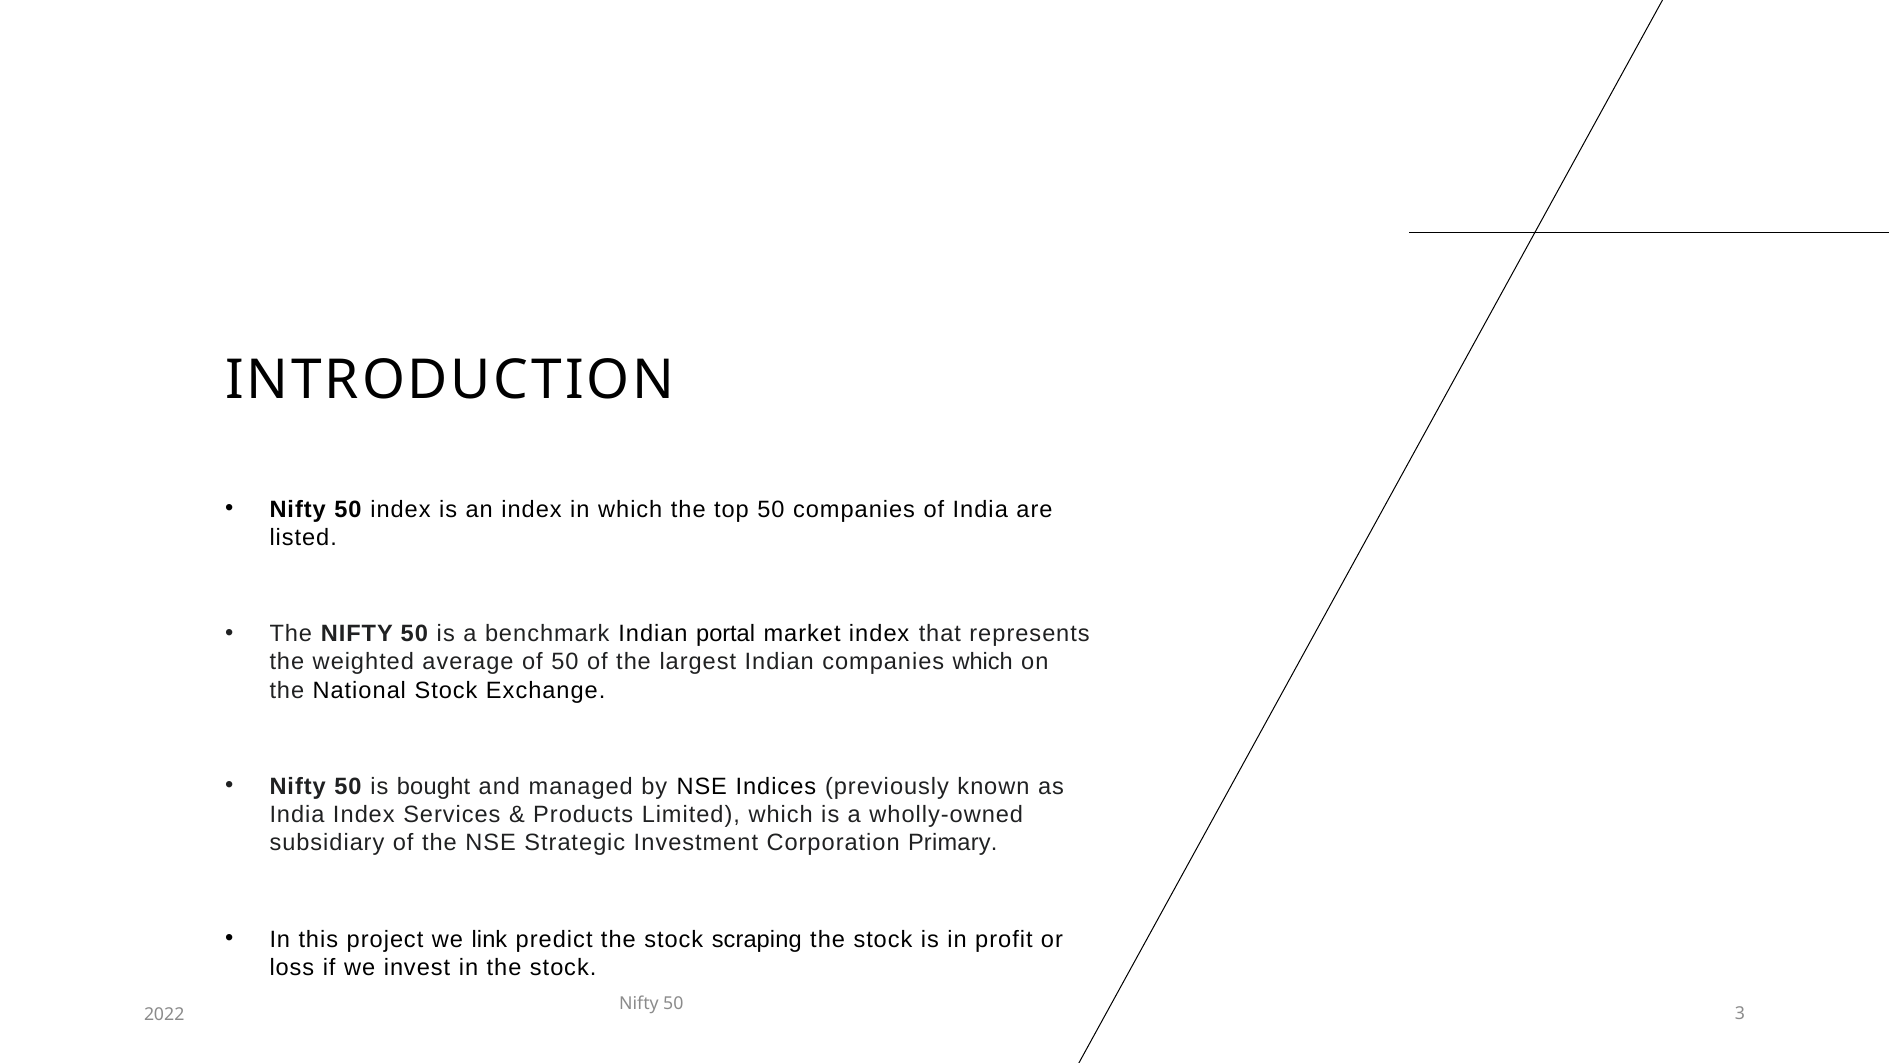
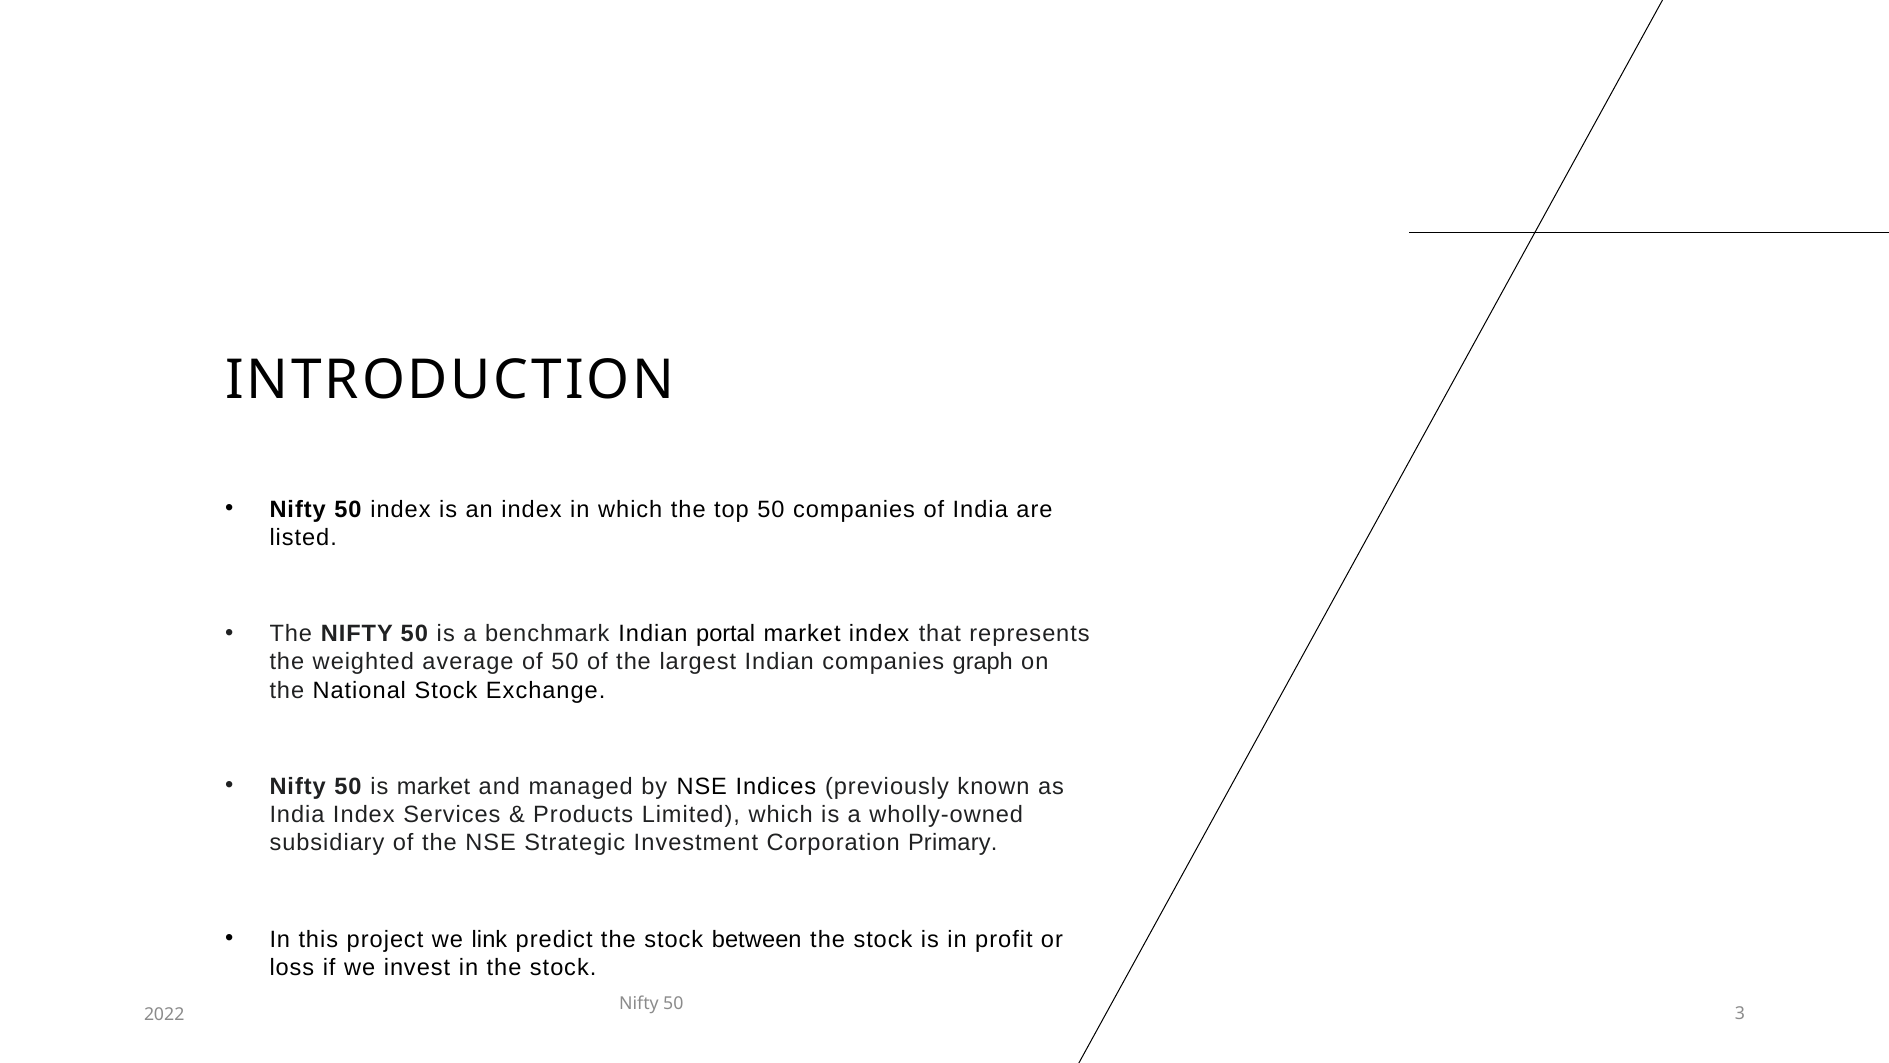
companies which: which -> graph
is bought: bought -> market
scraping: scraping -> between
